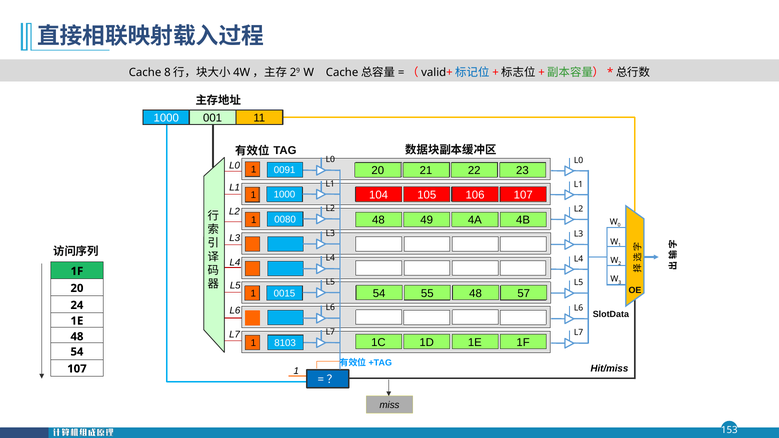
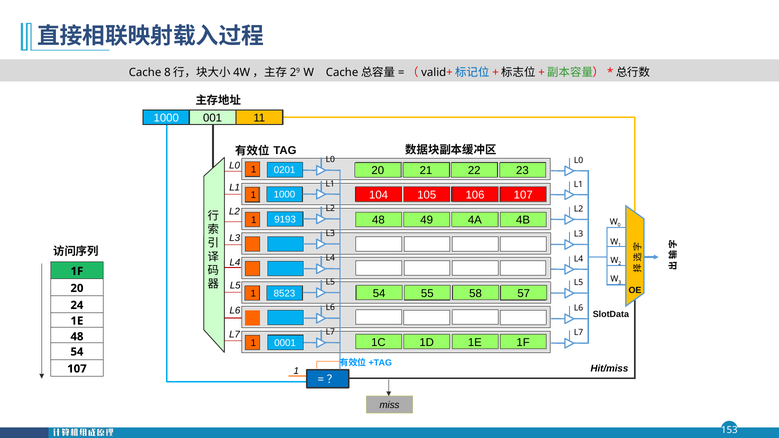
0091: 0091 -> 0201
0080: 0080 -> 9193
55 48: 48 -> 58
0015: 0015 -> 8523
8103 at (285, 343): 8103 -> 0001
